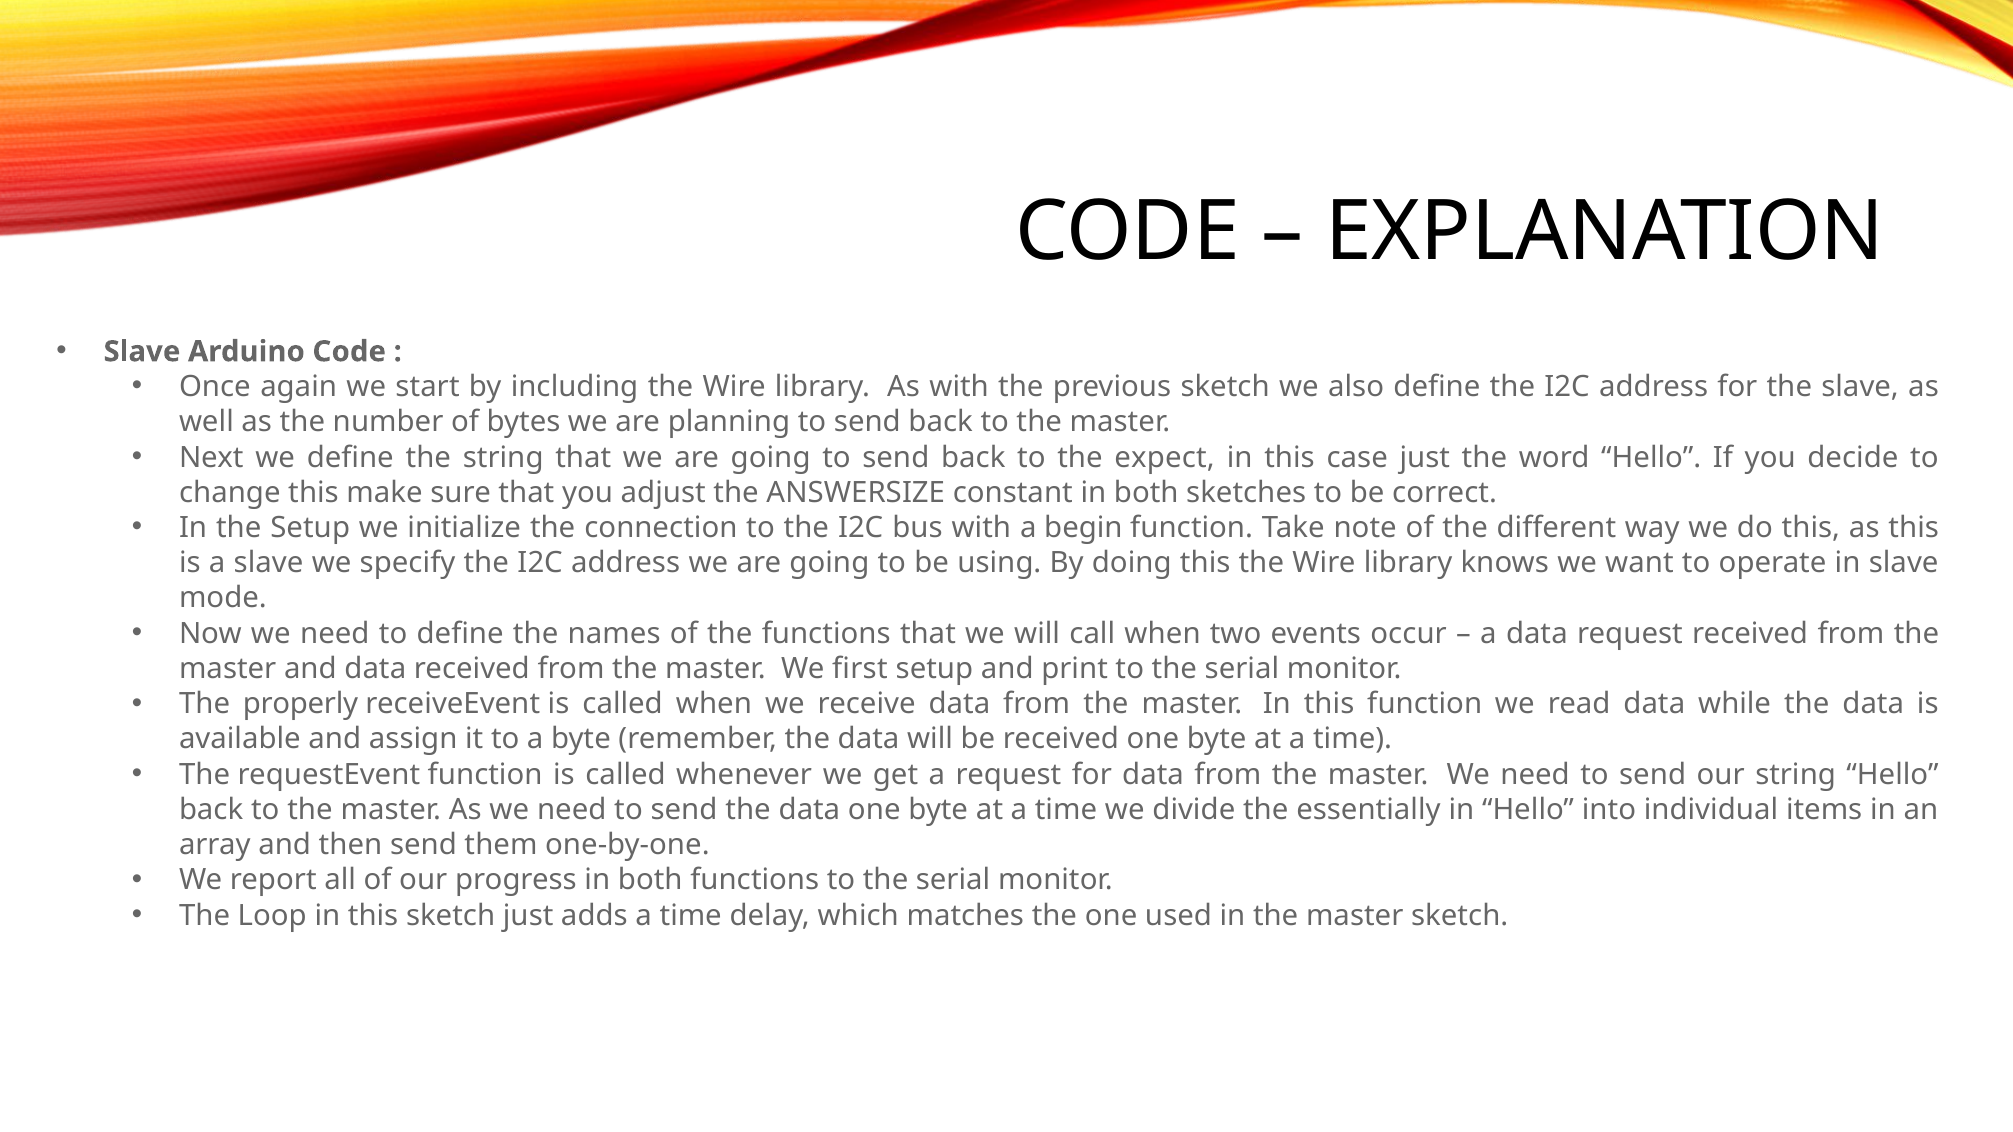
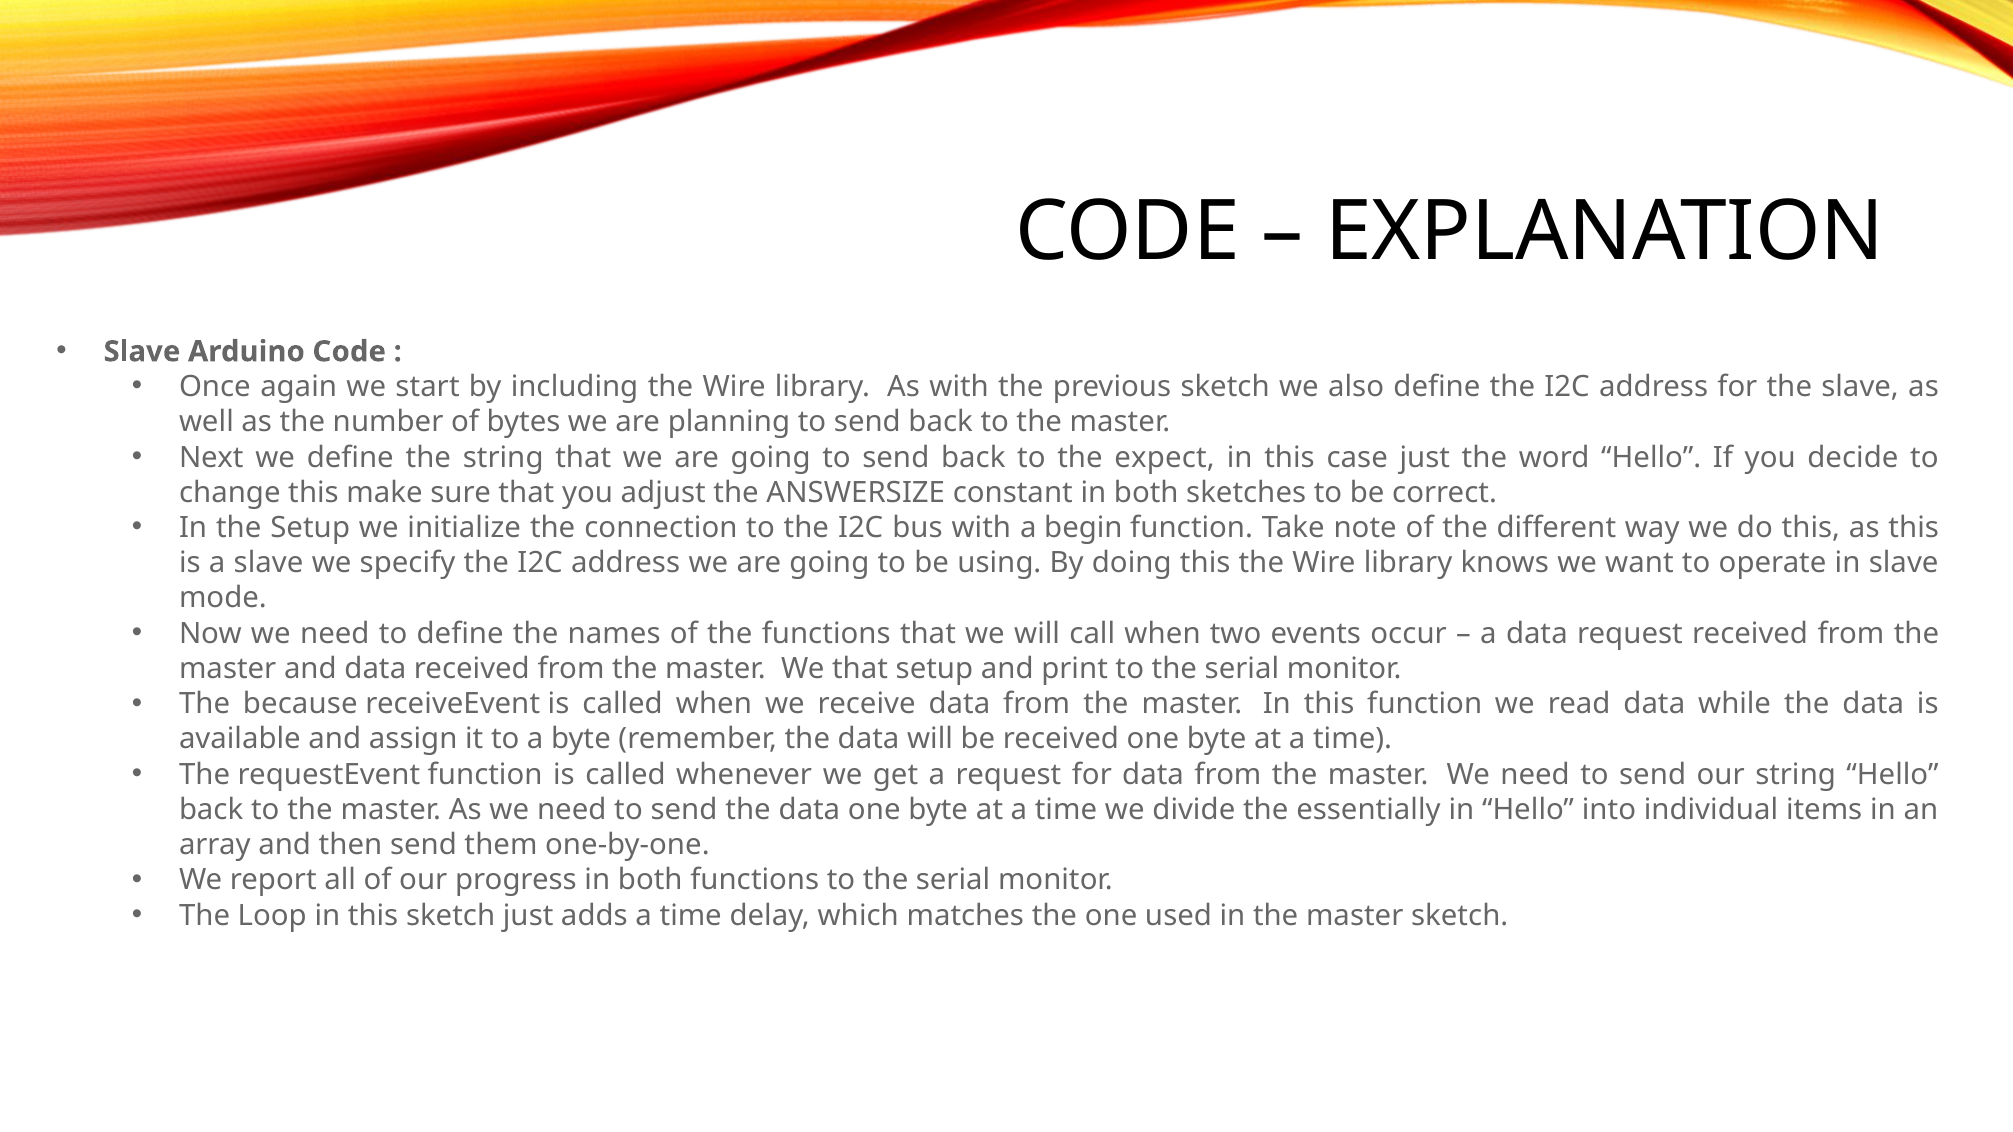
We first: first -> that
properly: properly -> because
